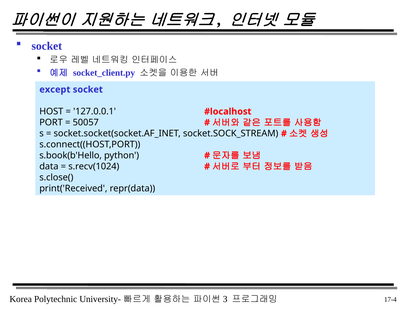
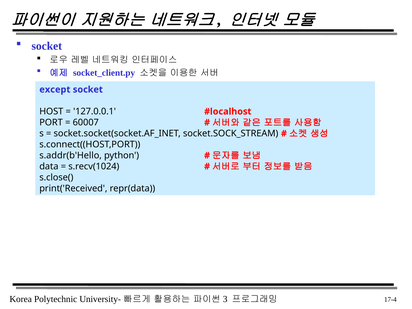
50057: 50057 -> 60007
s.book(b'Hello: s.book(b'Hello -> s.addr(b'Hello
